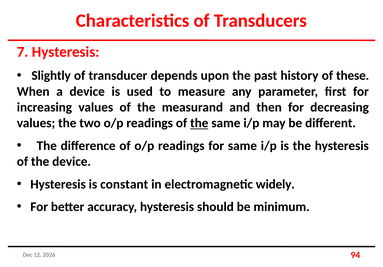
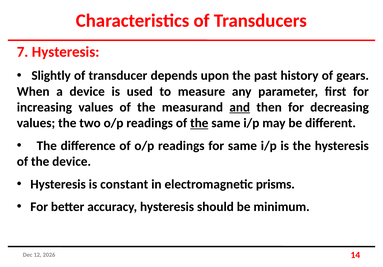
these: these -> gears
and underline: none -> present
widely: widely -> prisms
94: 94 -> 14
